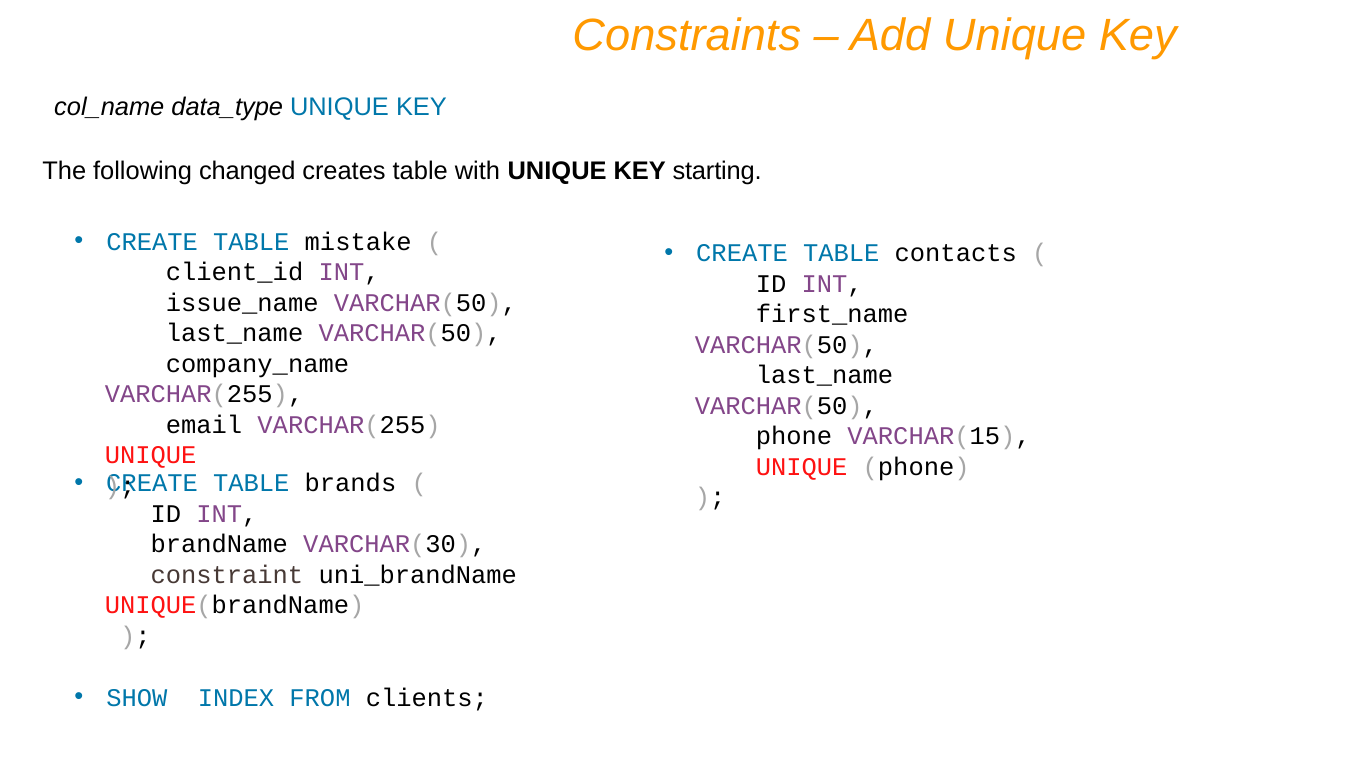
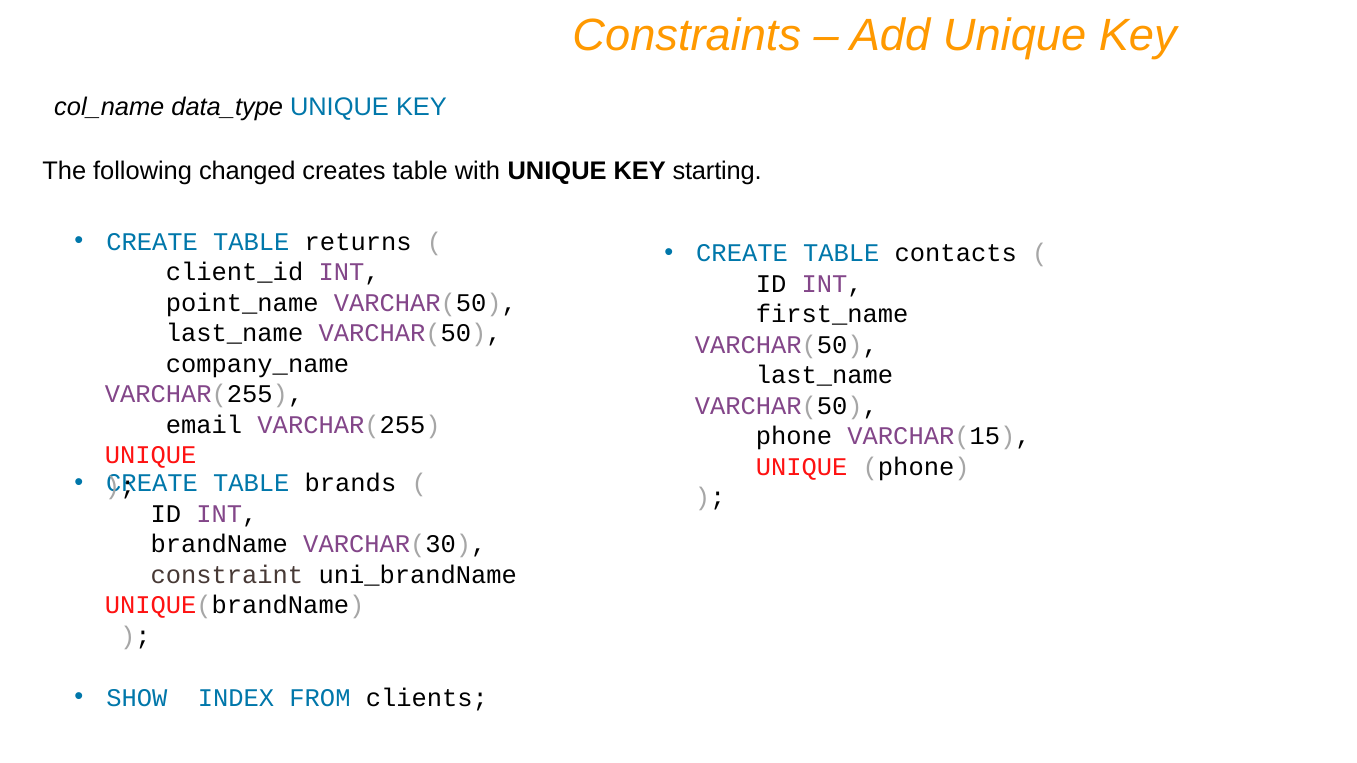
mistake: mistake -> returns
issue_name: issue_name -> point_name
